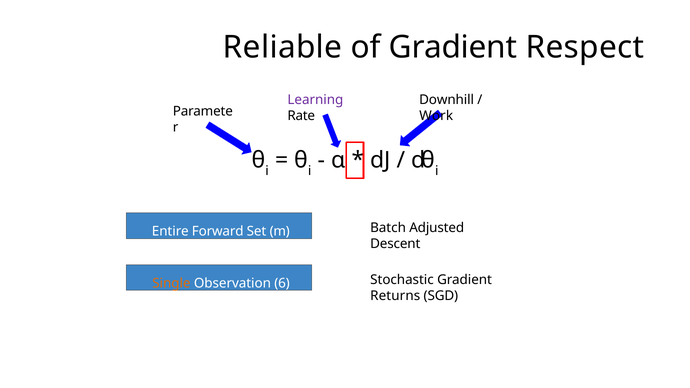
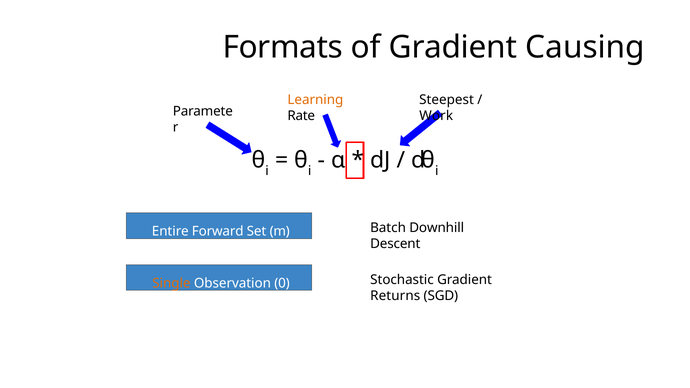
Reliable: Reliable -> Formats
Respect: Respect -> Causing
Learning colour: purple -> orange
Downhill: Downhill -> Steepest
Adjusted: Adjusted -> Downhill
6: 6 -> 0
